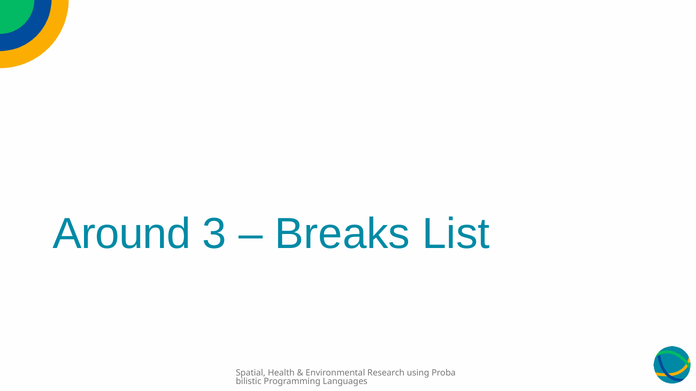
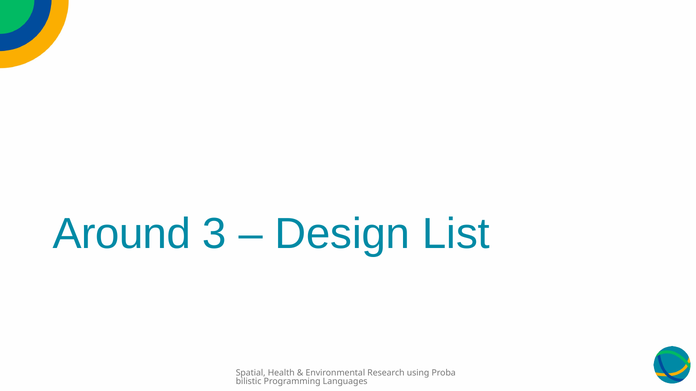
Breaks: Breaks -> Design
